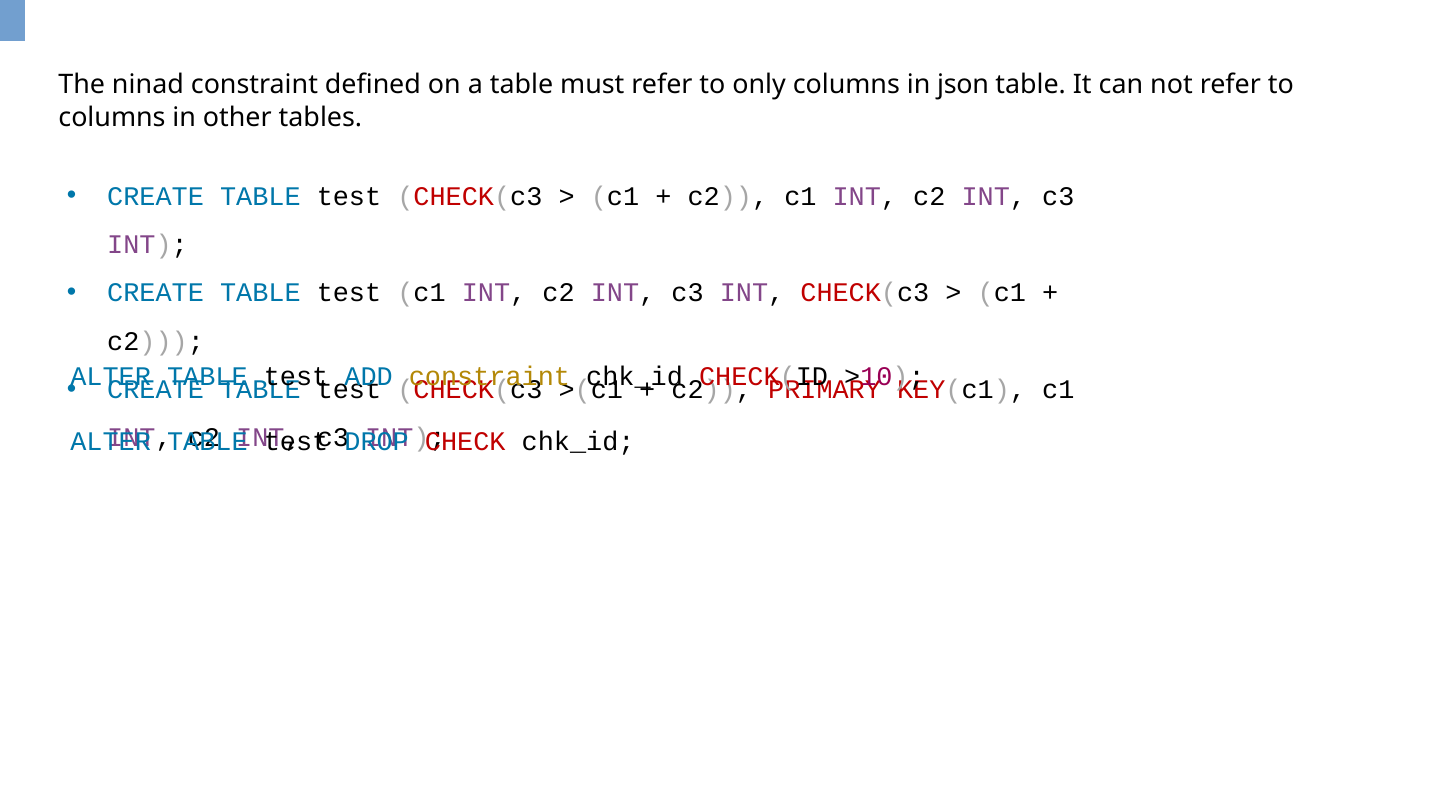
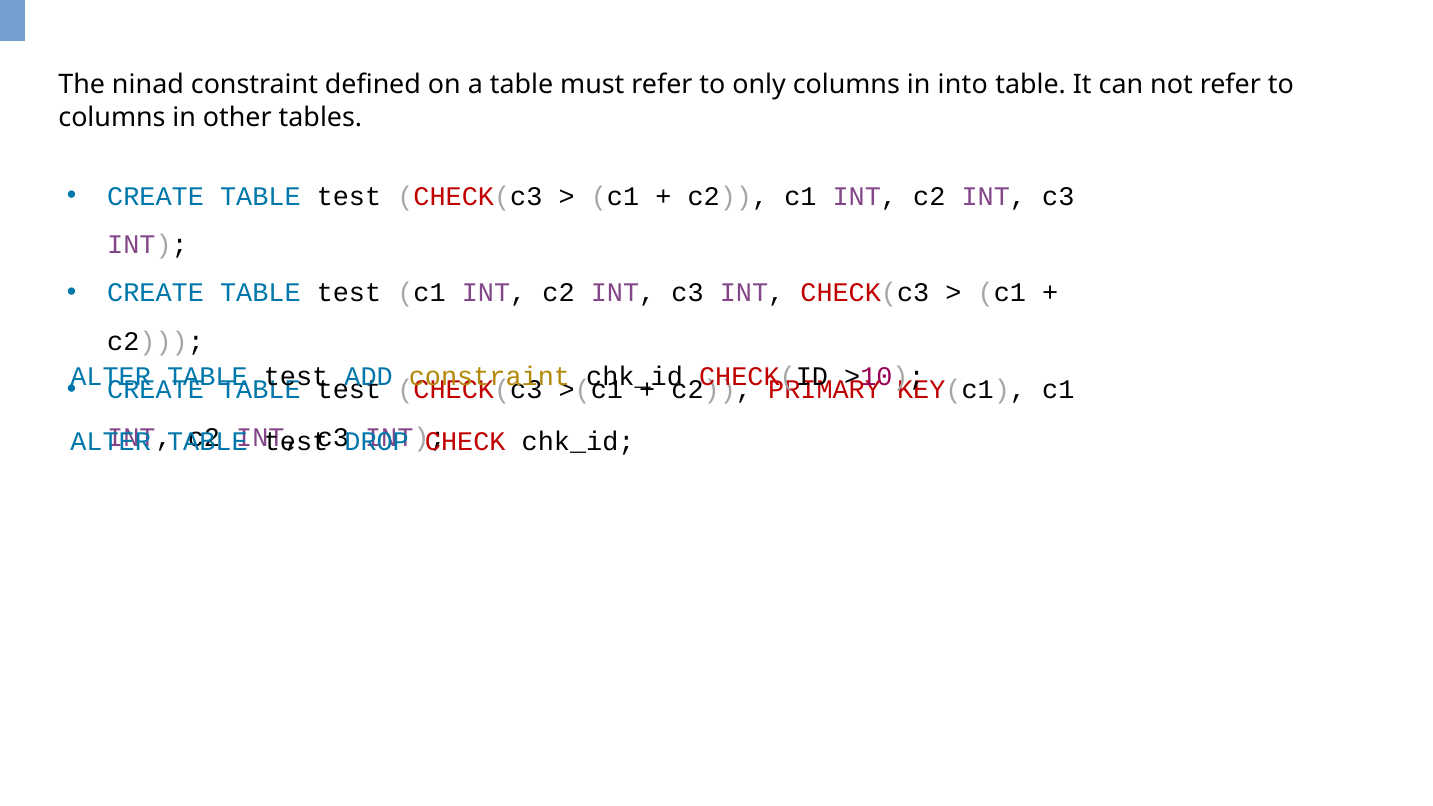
json: json -> into
